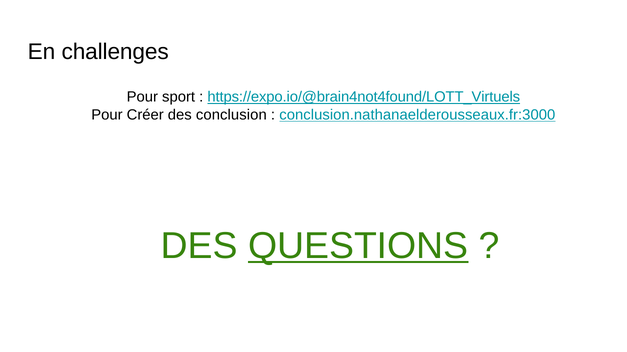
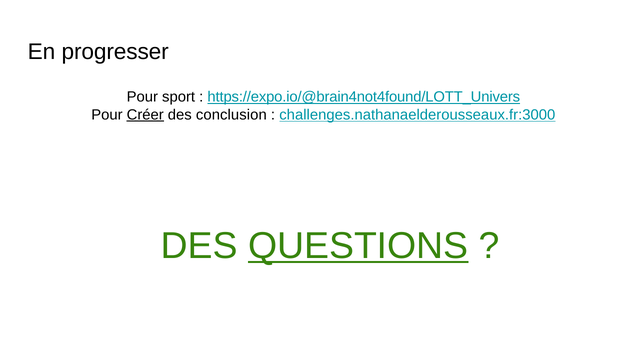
challenges: challenges -> progresser
https://expo.io/@brain4not4found/LOTT_Virtuels: https://expo.io/@brain4not4found/LOTT_Virtuels -> https://expo.io/@brain4not4found/LOTT_Univers
Créer underline: none -> present
conclusion.nathanaelderousseaux.fr:3000: conclusion.nathanaelderousseaux.fr:3000 -> challenges.nathanaelderousseaux.fr:3000
